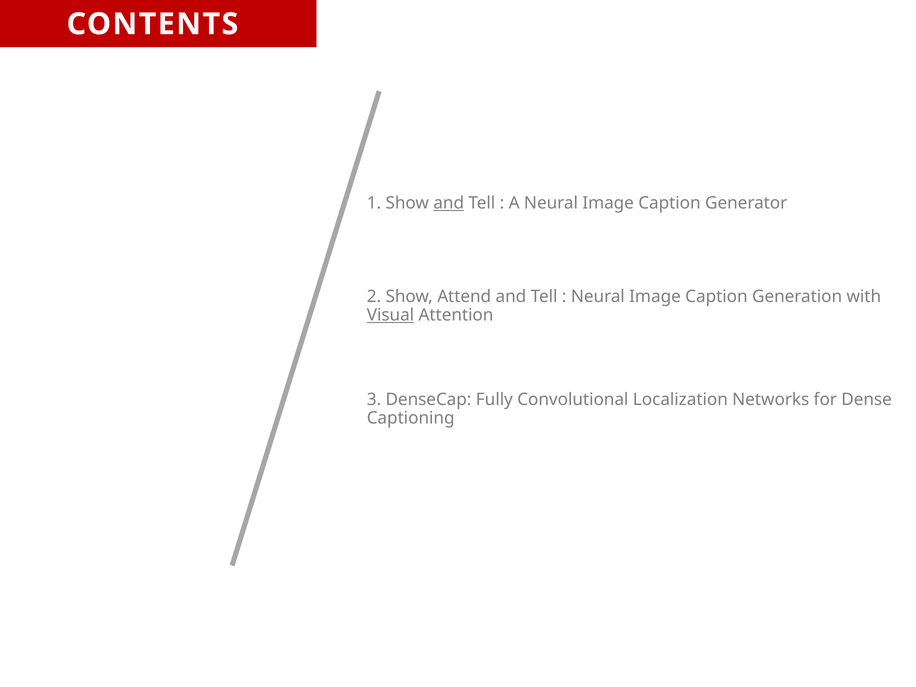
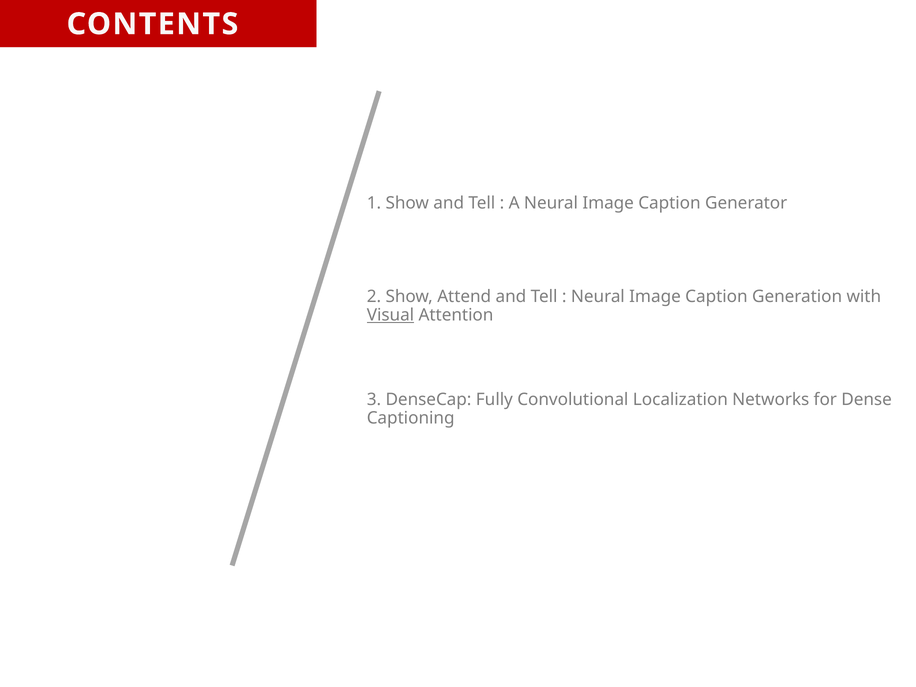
and at (449, 203) underline: present -> none
